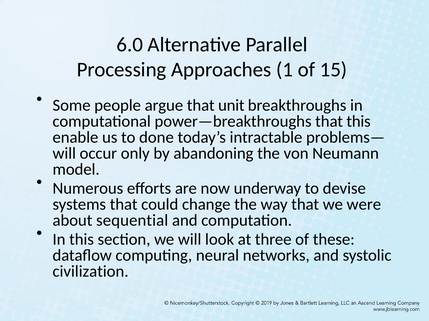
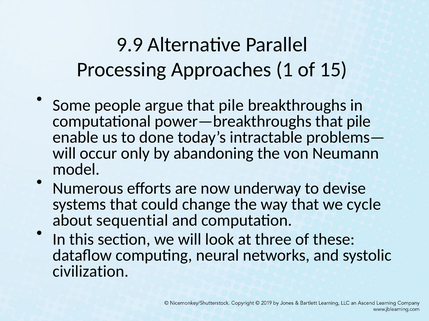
6.0: 6.0 -> 9.9
argue that unit: unit -> pile
power—breakthroughs that this: this -> pile
were: were -> cycle
